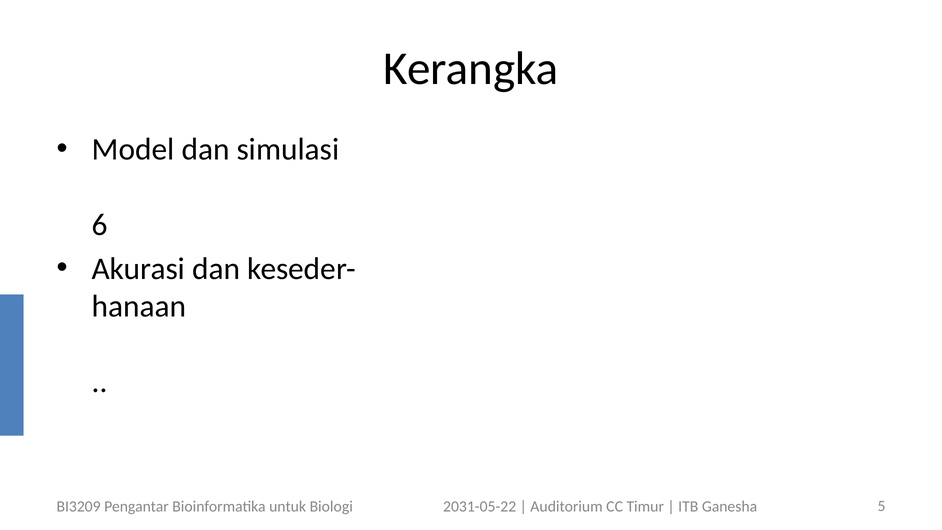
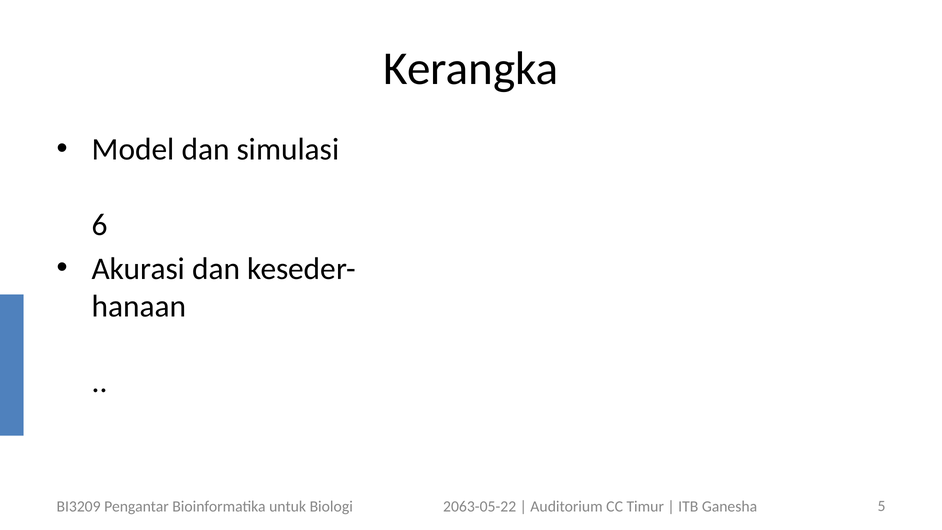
2031-05-22: 2031-05-22 -> 2063-05-22
